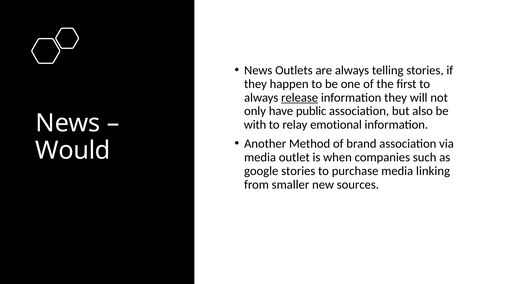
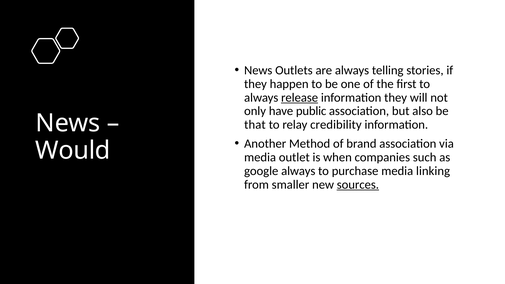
with: with -> that
emotional: emotional -> credibility
google stories: stories -> always
sources underline: none -> present
